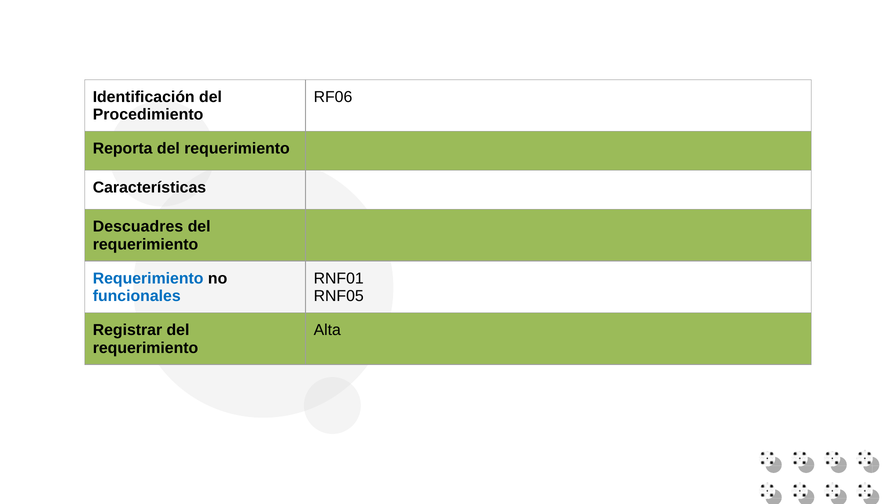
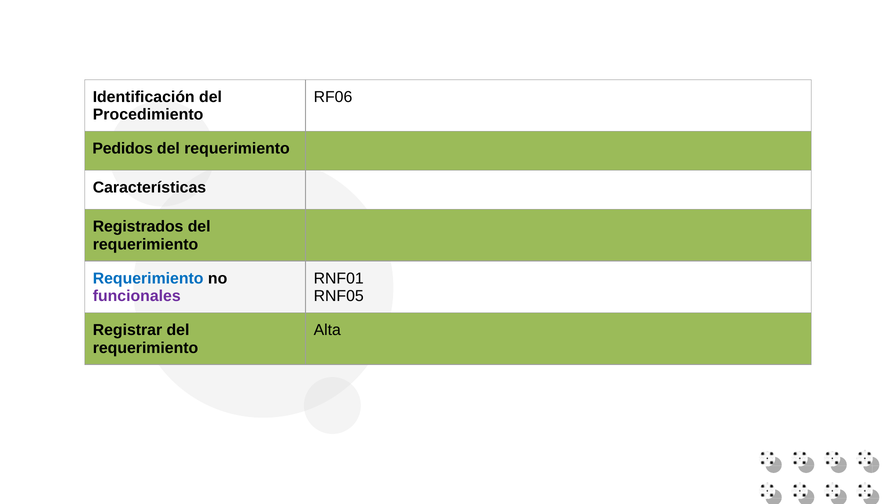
Reporta: Reporta -> Pedidos
Descuadres: Descuadres -> Registrados
funcionales colour: blue -> purple
